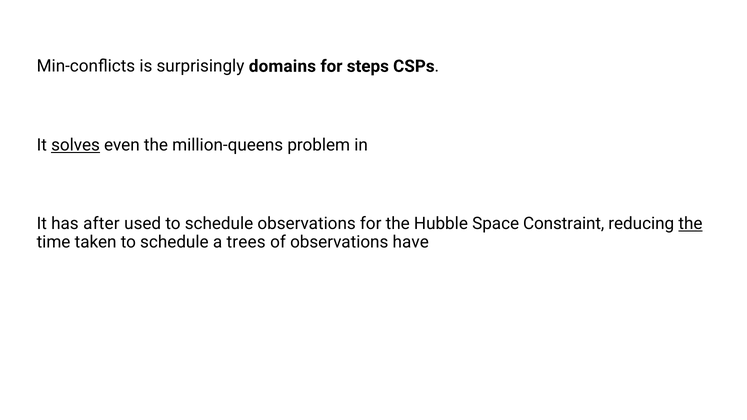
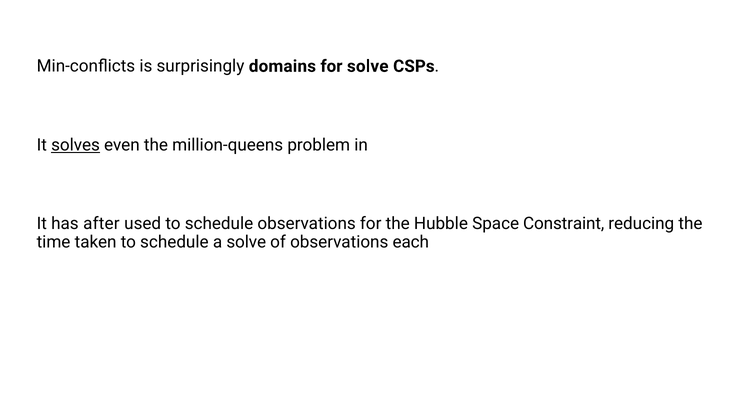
for steps: steps -> solve
the at (690, 224) underline: present -> none
a trees: trees -> solve
have: have -> each
